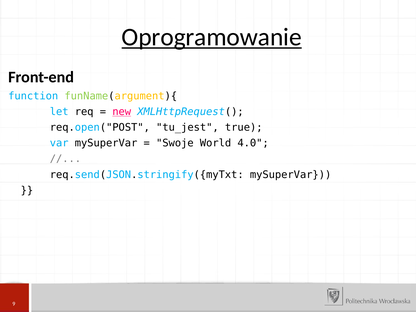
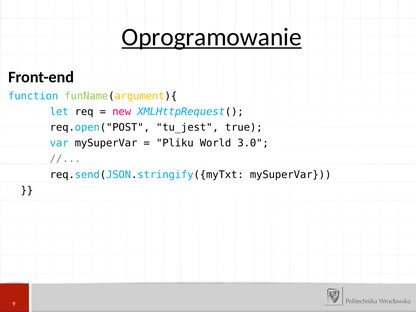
new underline: present -> none
Swoje: Swoje -> Pliku
4.0: 4.0 -> 3.0
